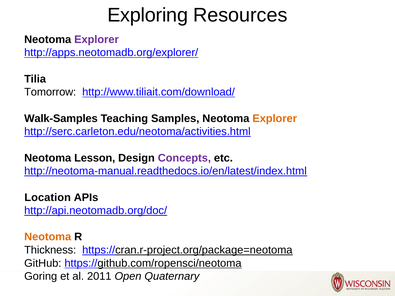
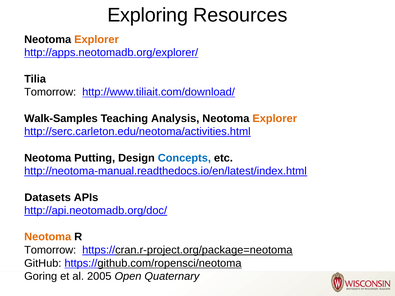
Explorer at (96, 40) colour: purple -> orange
Samples: Samples -> Analysis
Lesson: Lesson -> Putting
Concepts colour: purple -> blue
Location: Location -> Datasets
Thickness at (50, 250): Thickness -> Tomorrow
2011: 2011 -> 2005
